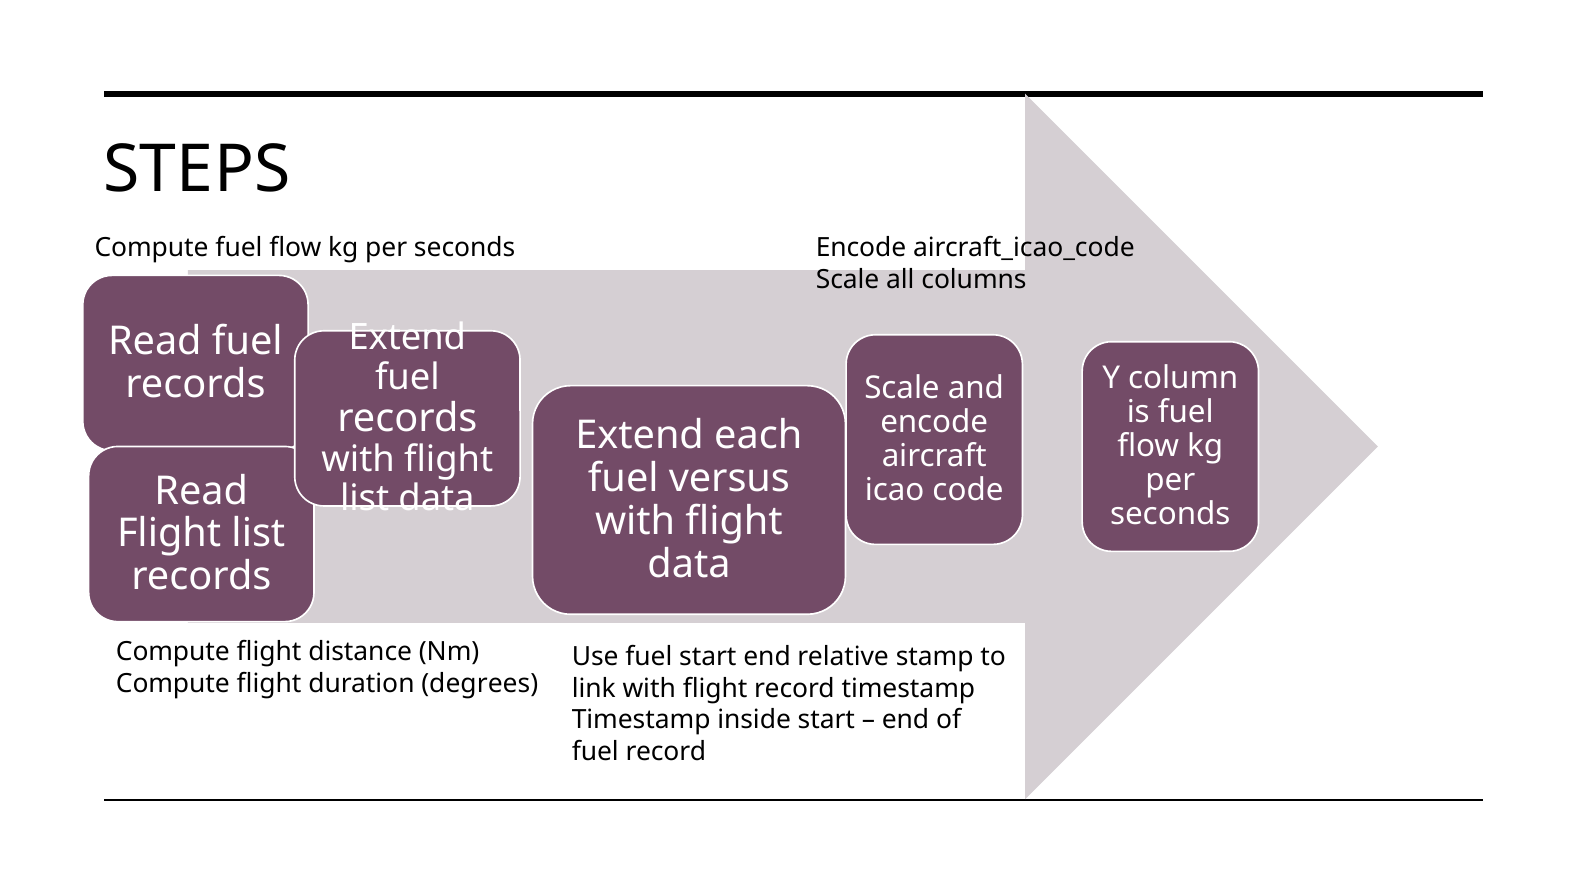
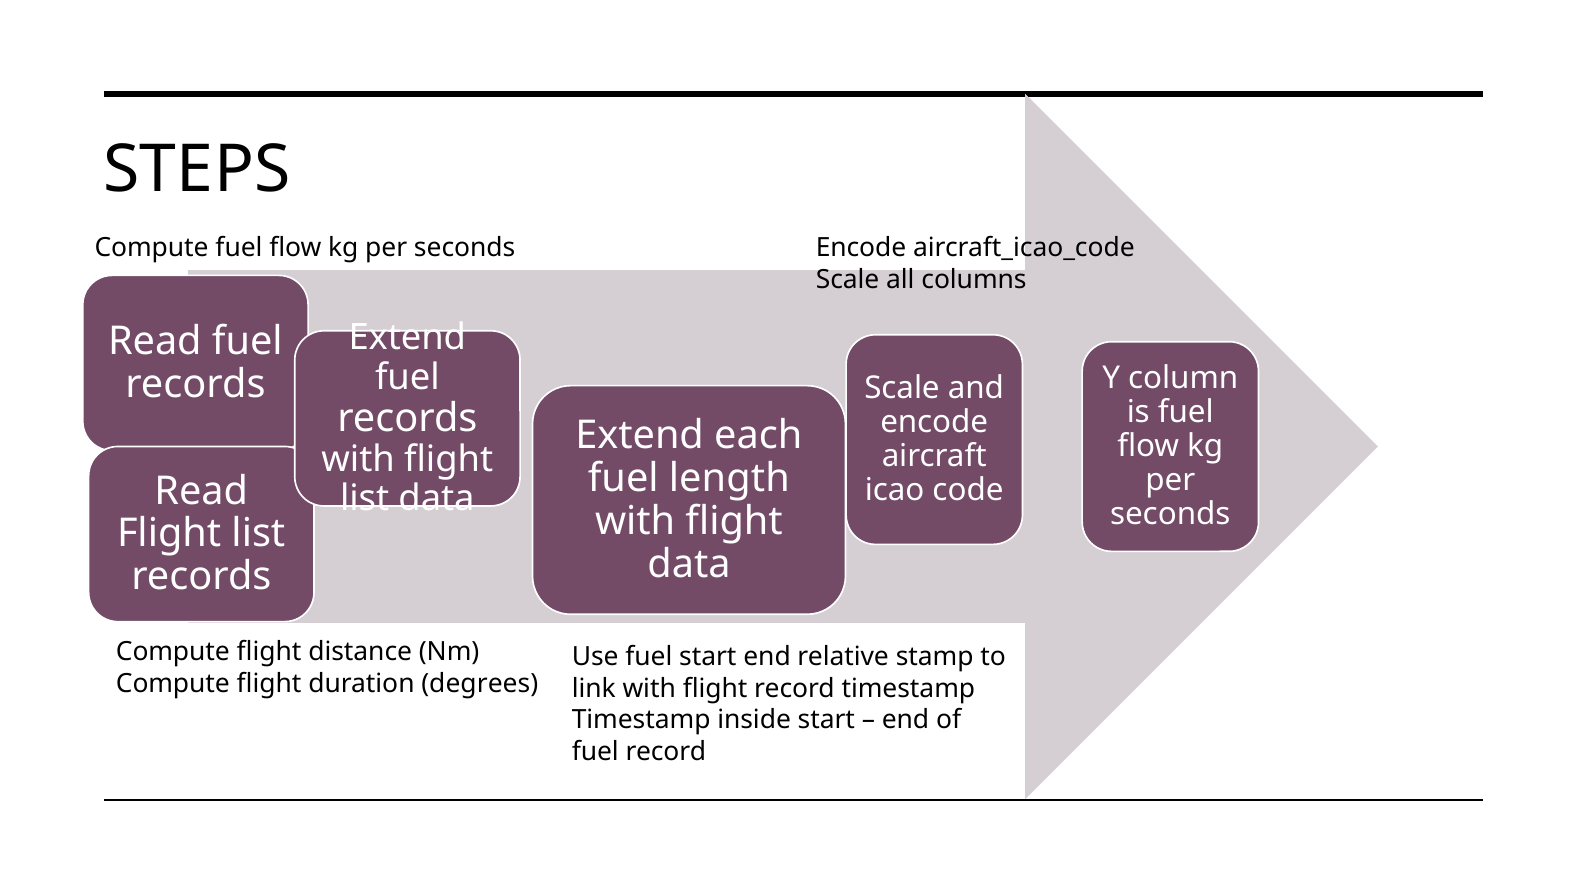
versus: versus -> length
